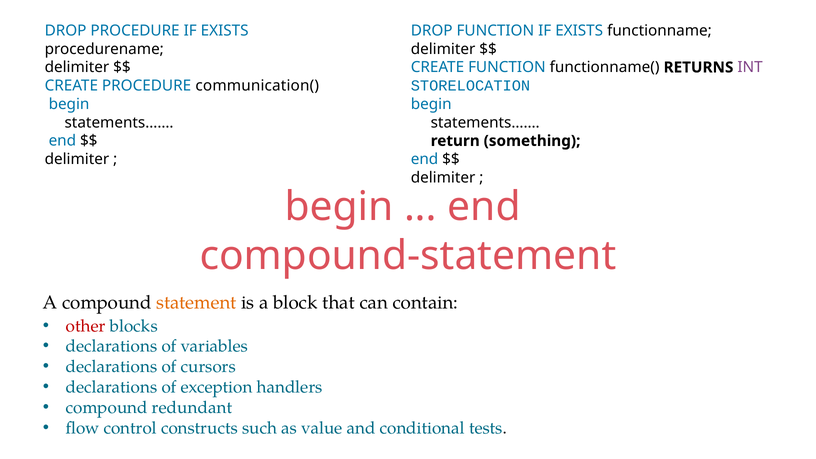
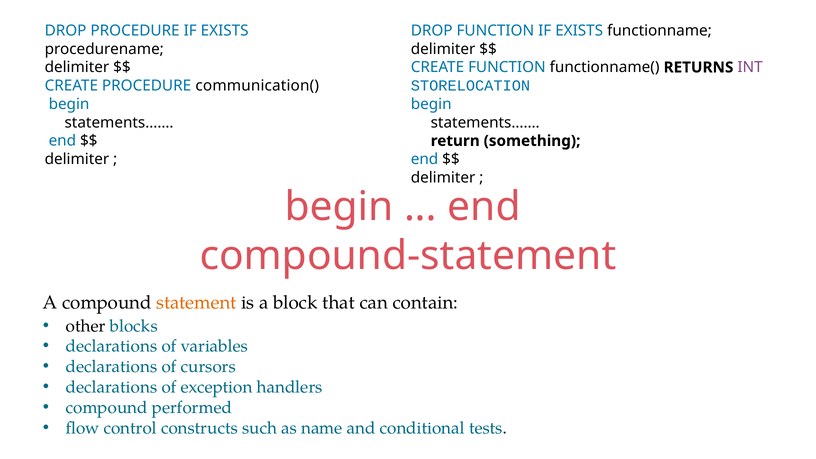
other colour: red -> black
redundant: redundant -> performed
value: value -> name
